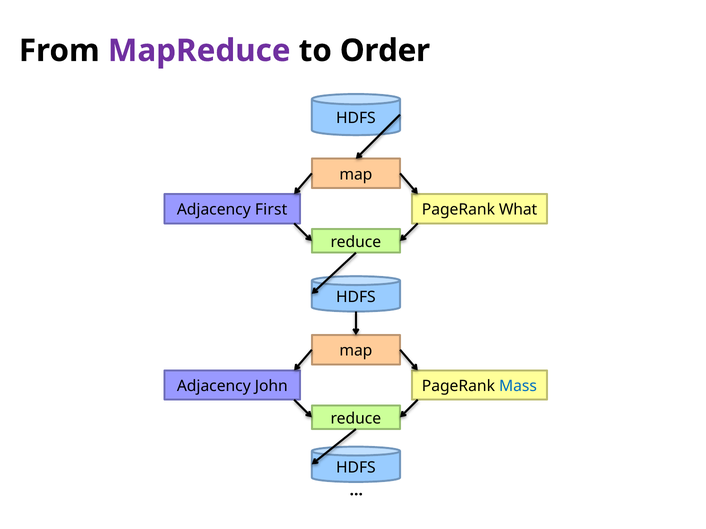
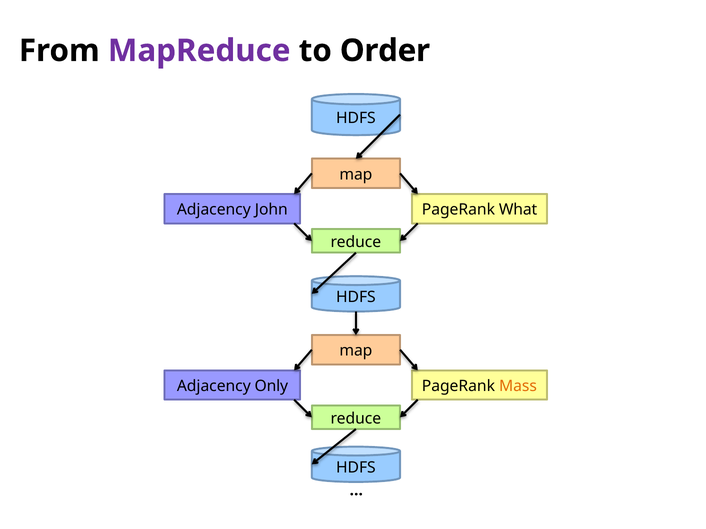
First: First -> John
John: John -> Only
Mass colour: blue -> orange
